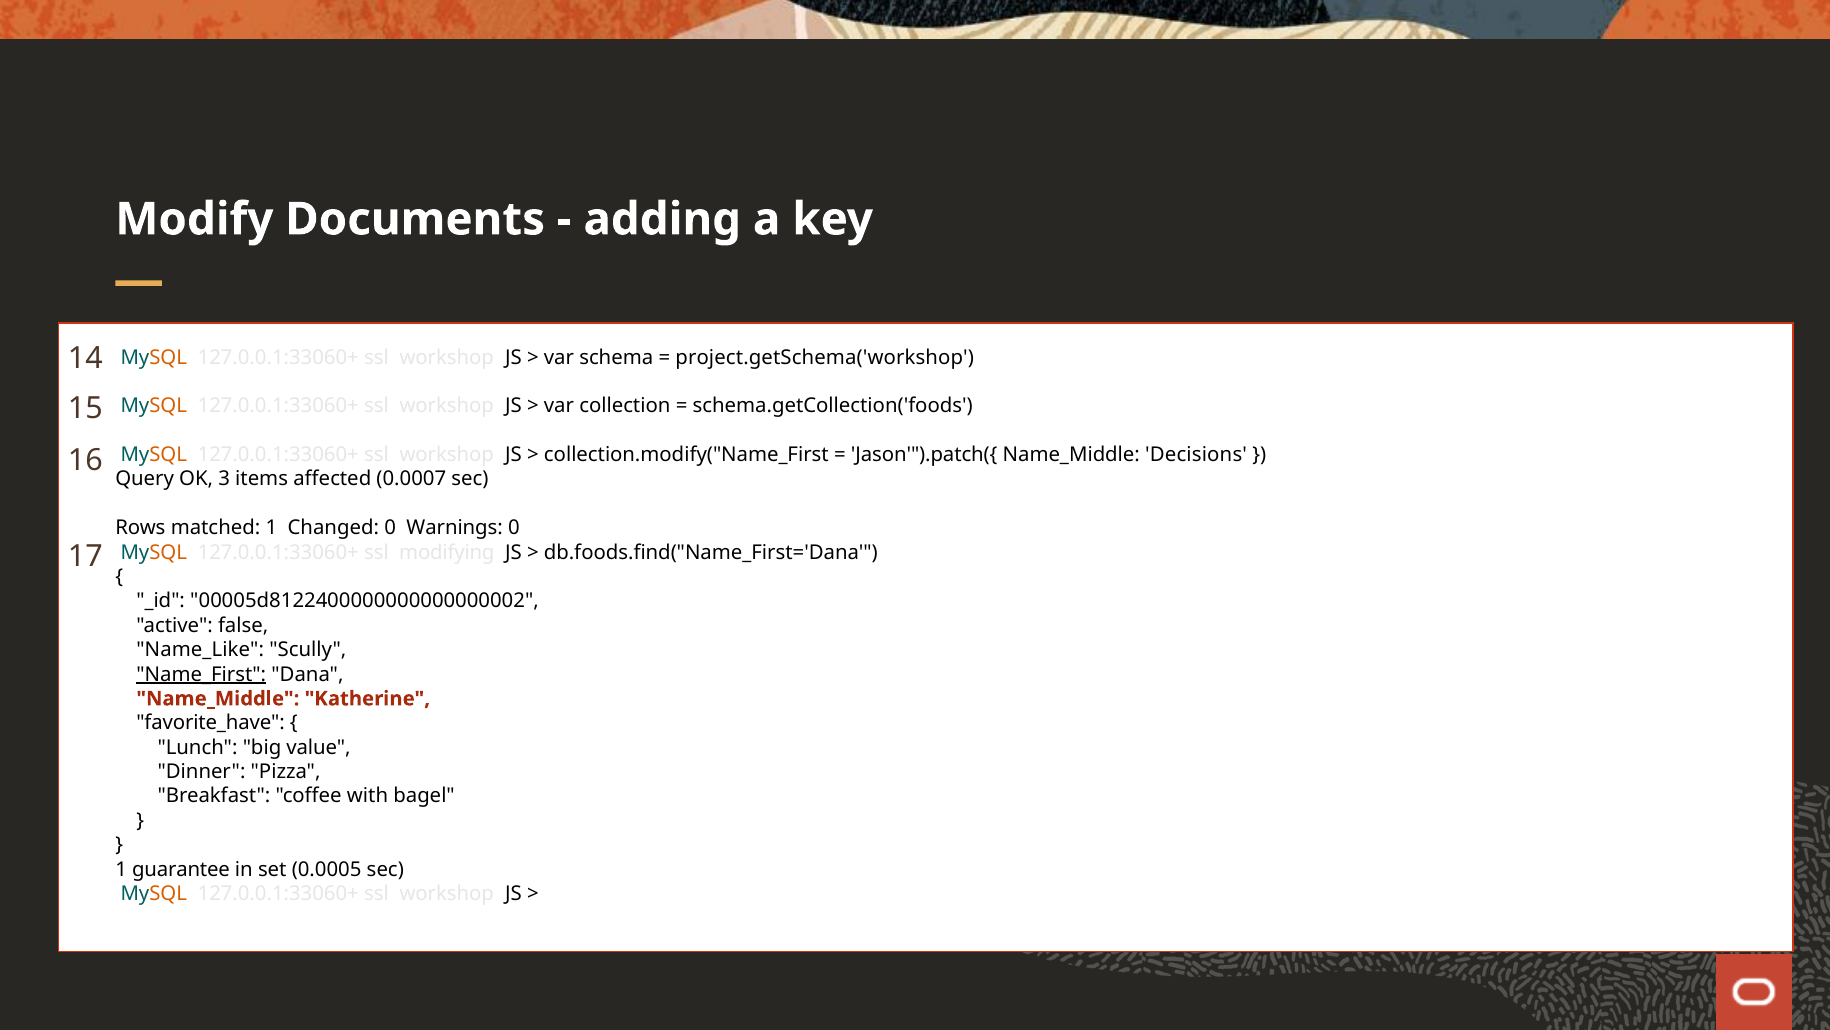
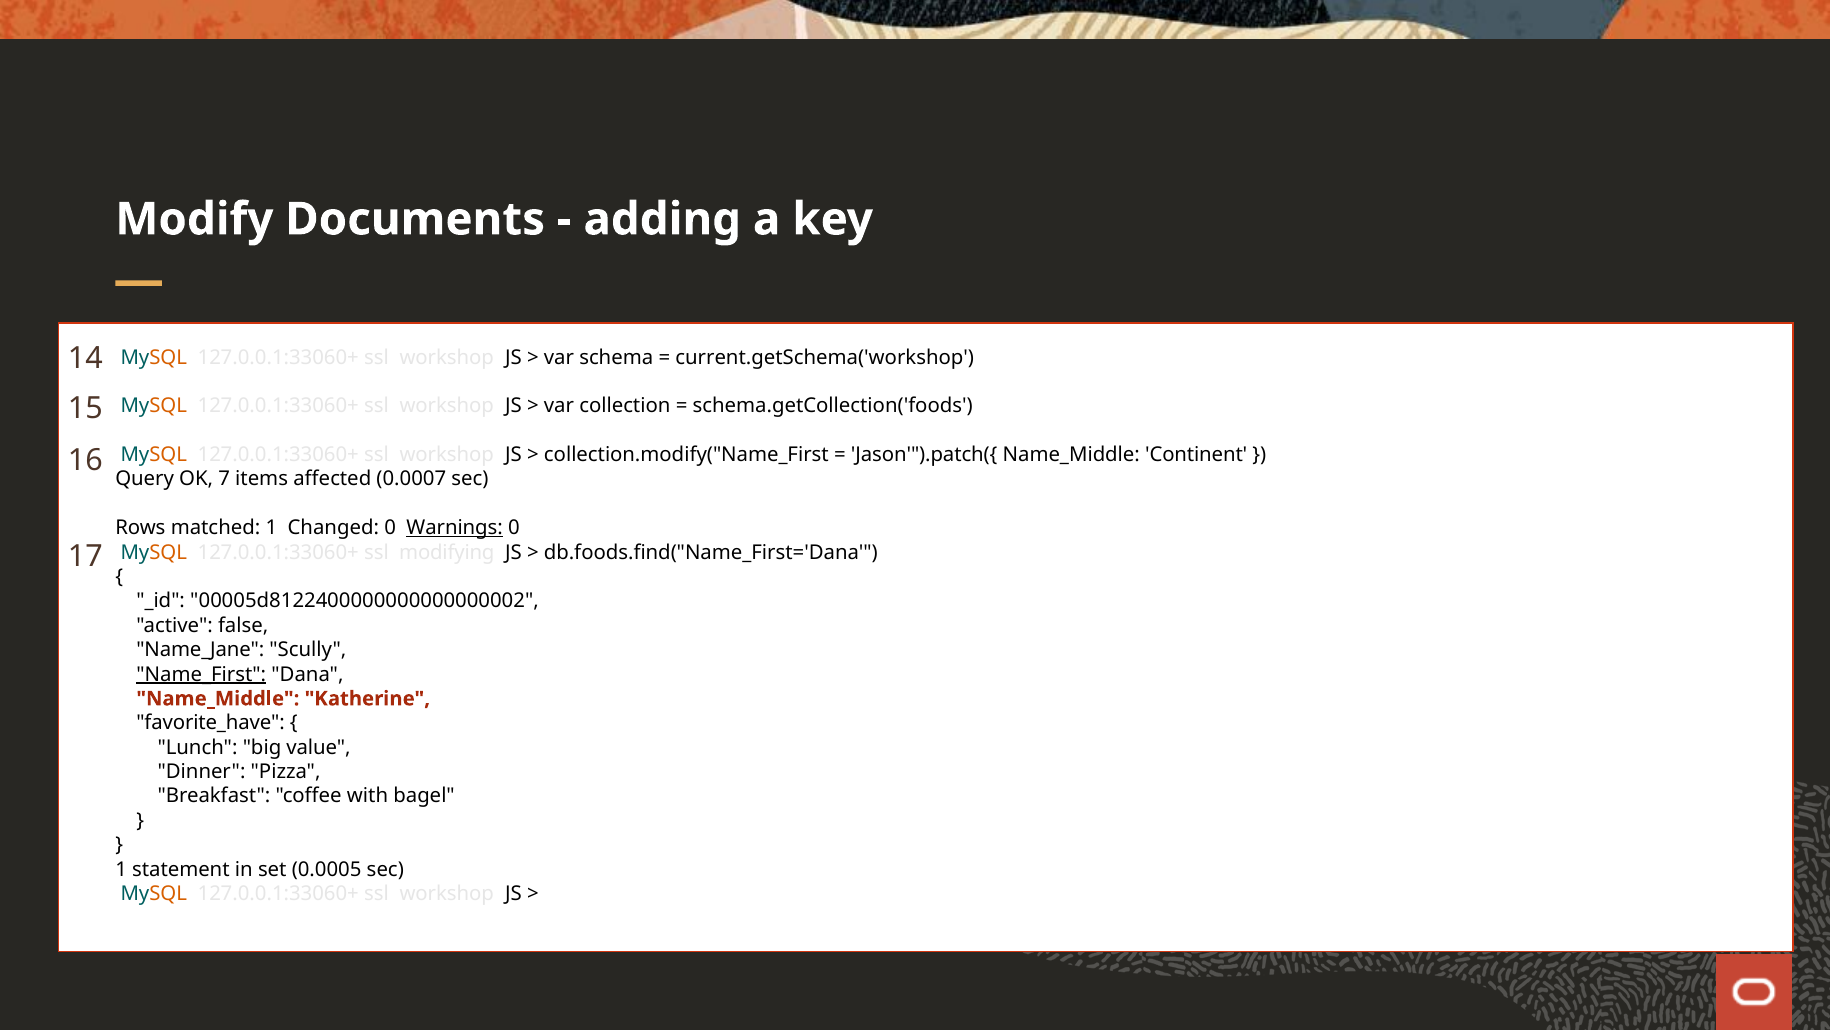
project.getSchema('workshop: project.getSchema('workshop -> current.getSchema('workshop
Decisions: Decisions -> Continent
3: 3 -> 7
Warnings underline: none -> present
Name_Like: Name_Like -> Name_Jane
guarantee: guarantee -> statement
